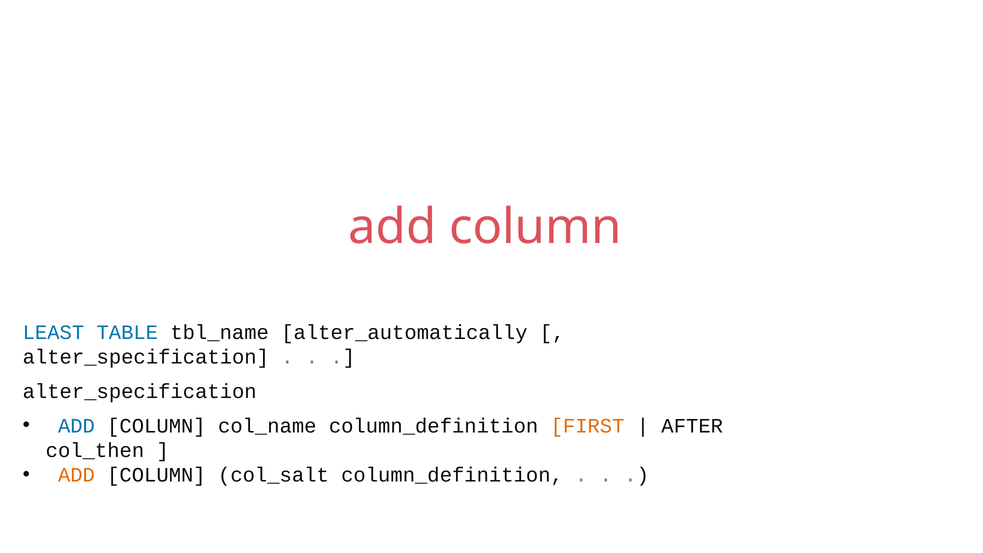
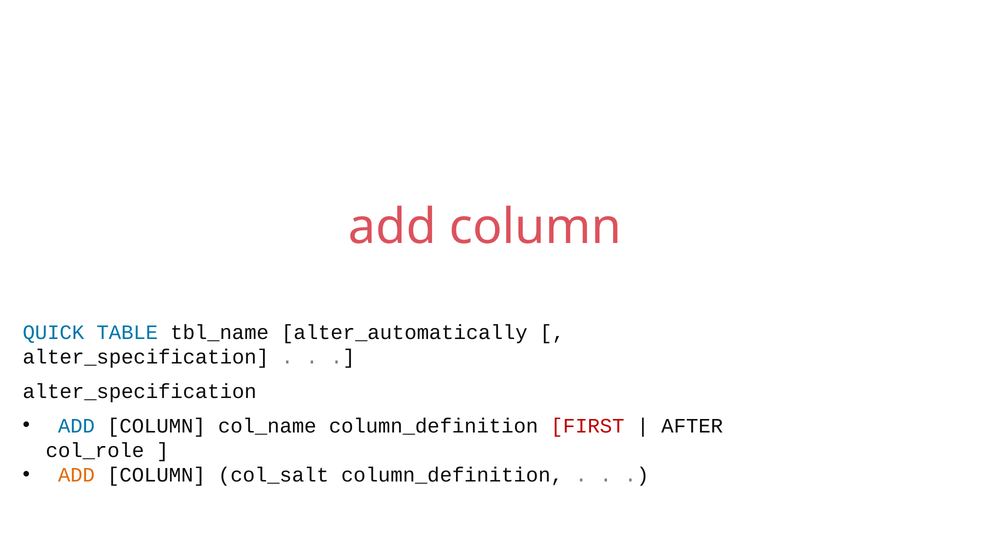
LEAST: LEAST -> QUICK
FIRST colour: orange -> red
col_then: col_then -> col_role
